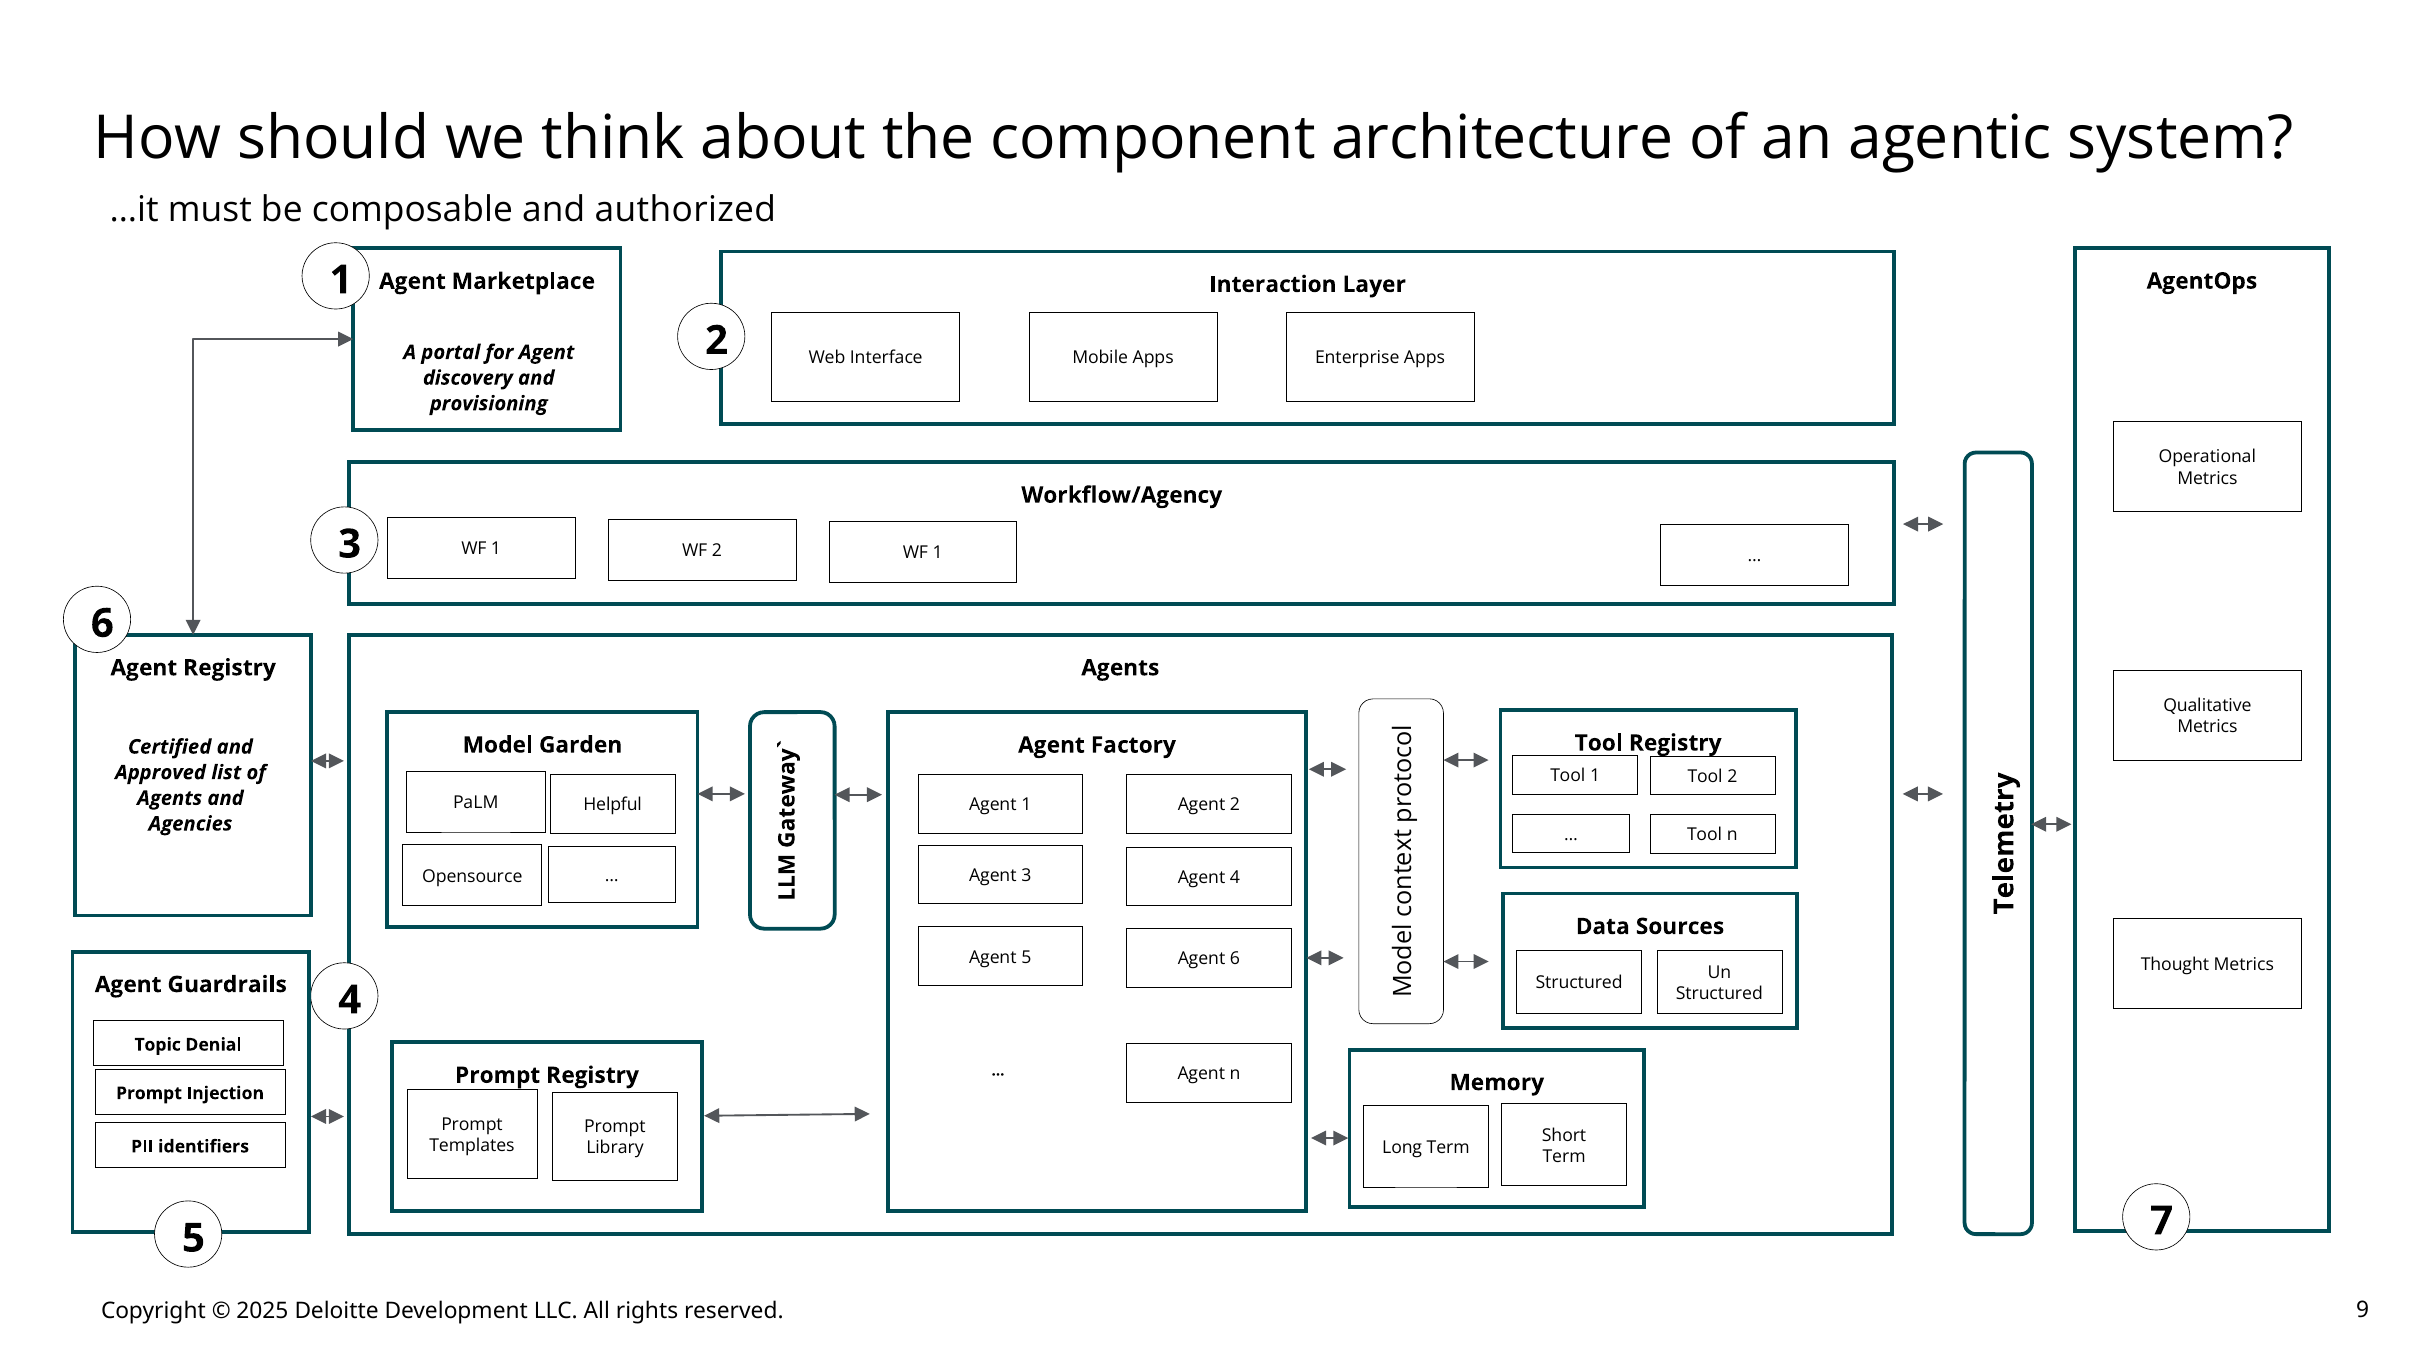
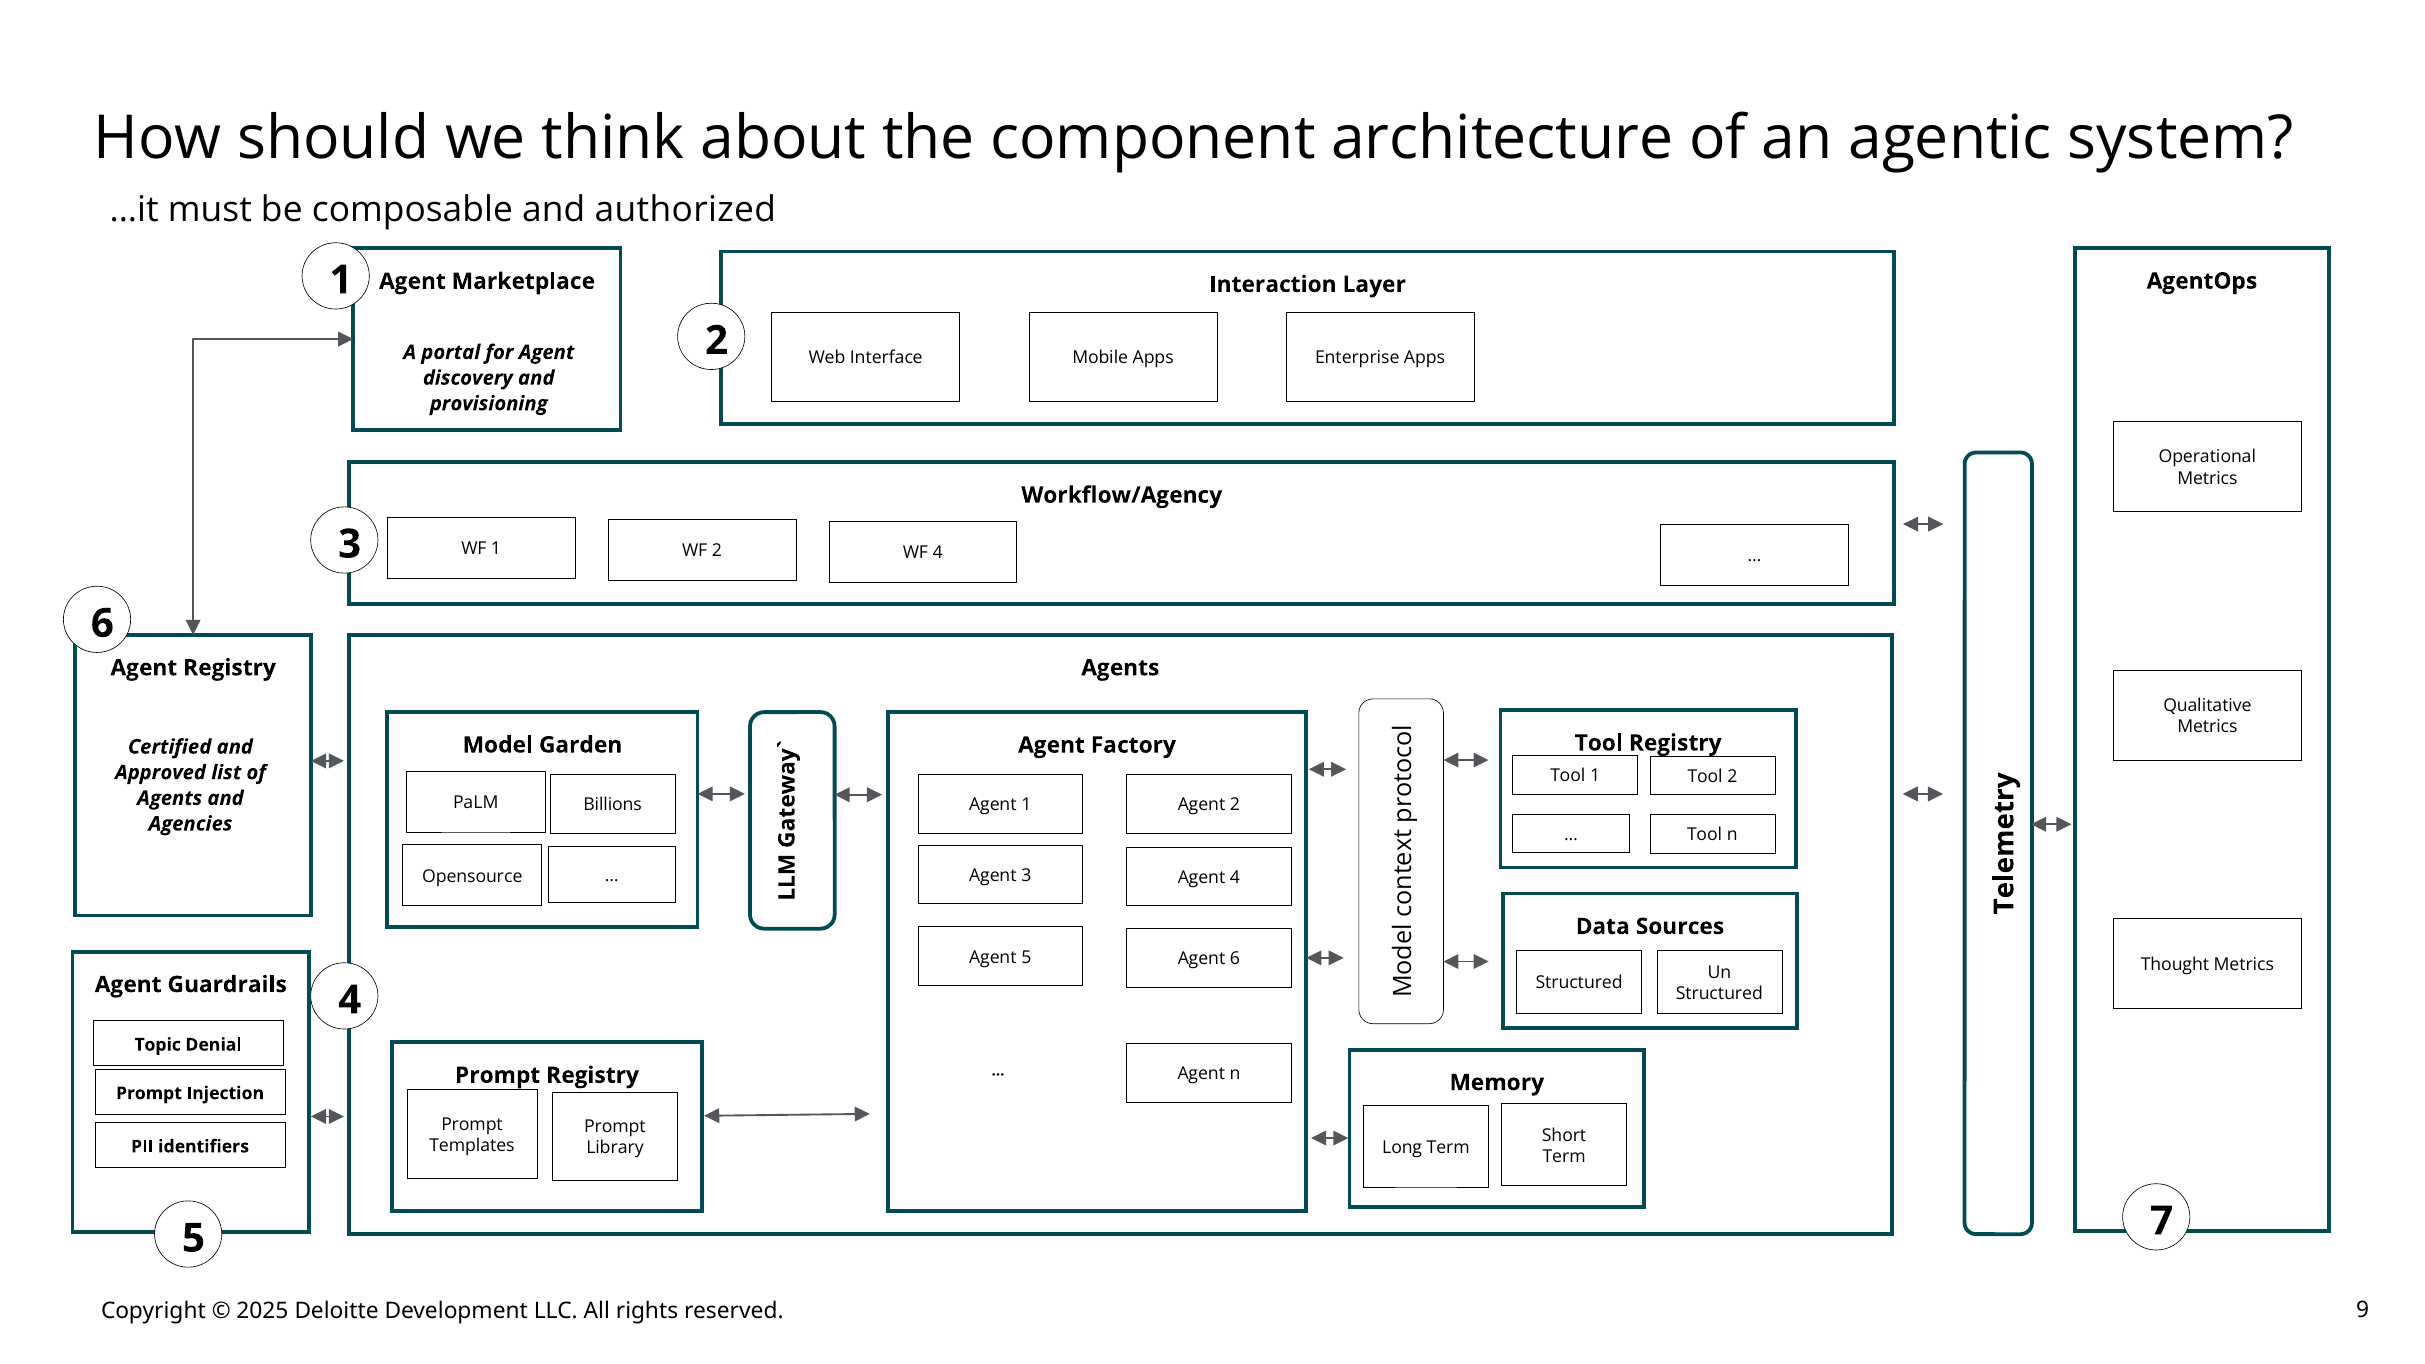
1 at (938, 553): 1 -> 4
Helpful: Helpful -> Billions
